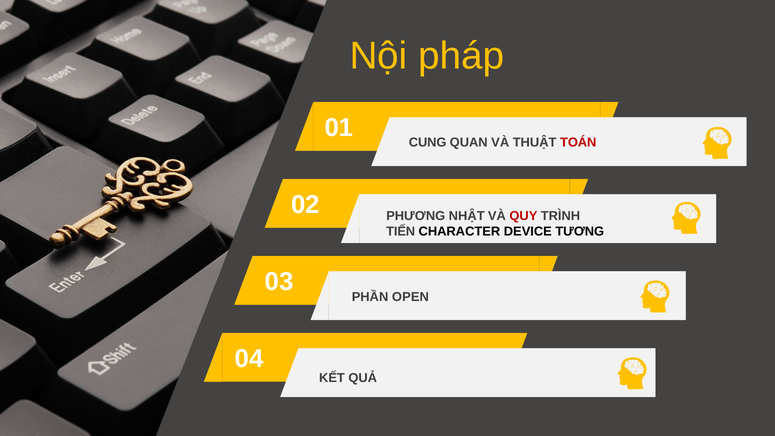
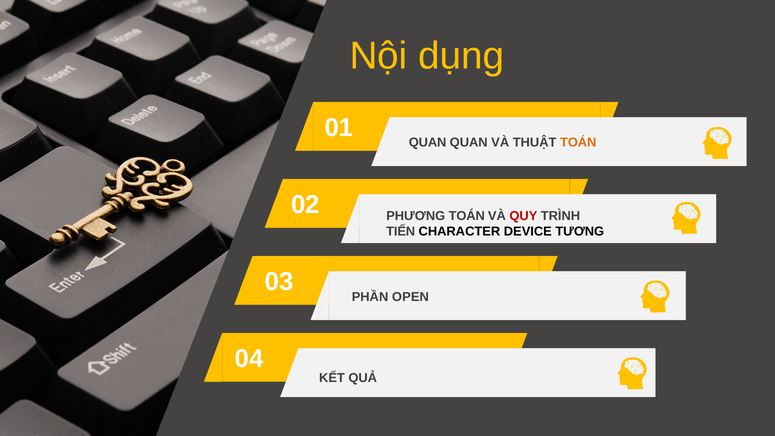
pháp: pháp -> dụng
CUNG at (428, 142): CUNG -> QUAN
TOÁN at (578, 142) colour: red -> orange
PHƯƠNG NHẬT: NHẬT -> TOÁN
